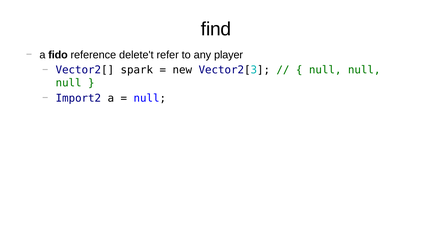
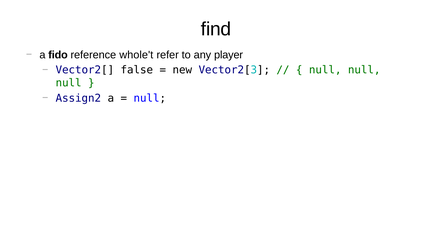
delete't: delete't -> whole't
spark: spark -> false
Import2: Import2 -> Assign2
